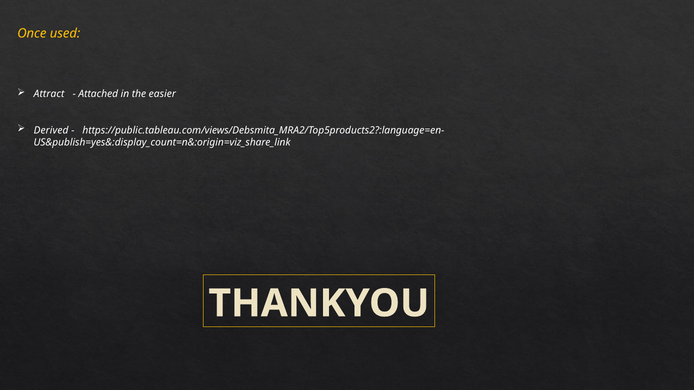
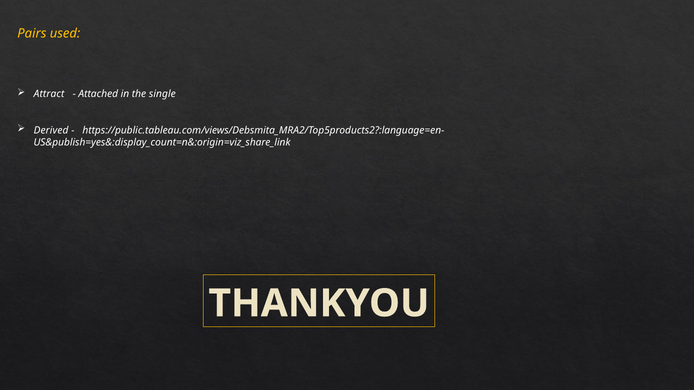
Once: Once -> Pairs
easier: easier -> single
